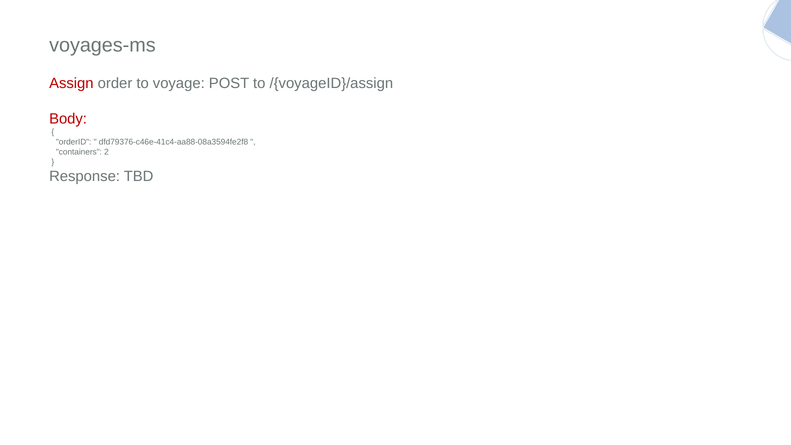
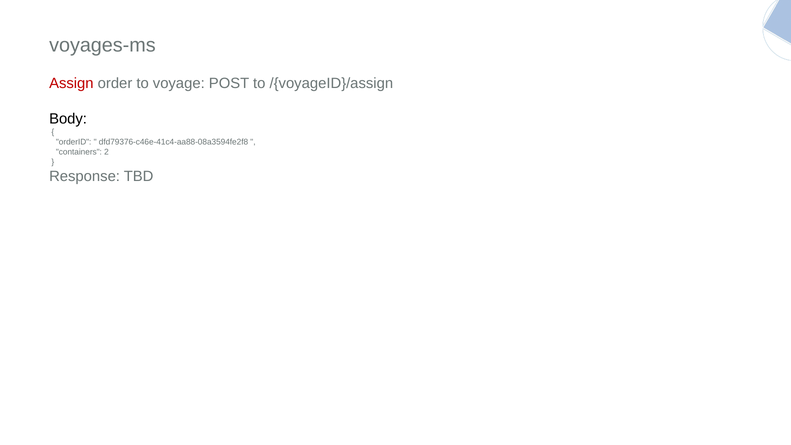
Body colour: red -> black
